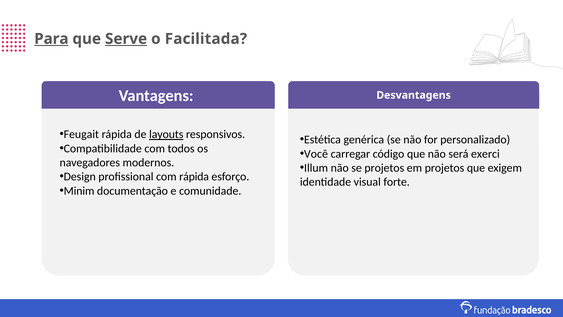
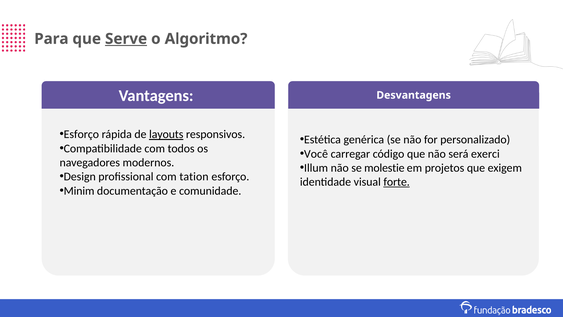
Para underline: present -> none
Facilitada: Facilitada -> Algoritmo
Feugait at (81, 134): Feugait -> Esforço
se projetos: projetos -> molestie
com rápida: rápida -> tation
forte underline: none -> present
